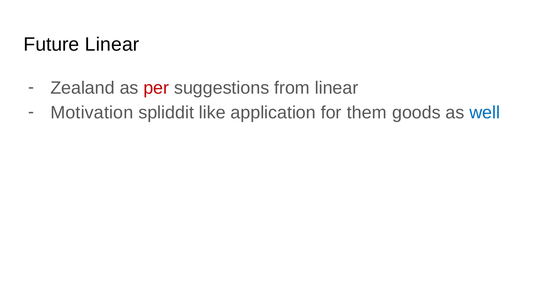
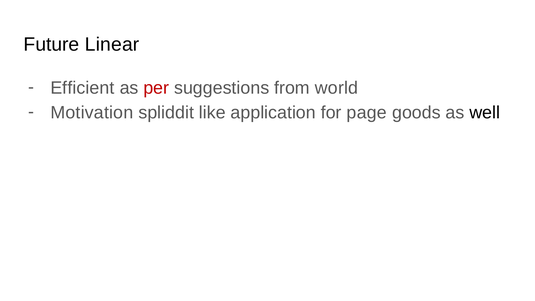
Zealand: Zealand -> Efficient
from linear: linear -> world
them: them -> page
well colour: blue -> black
